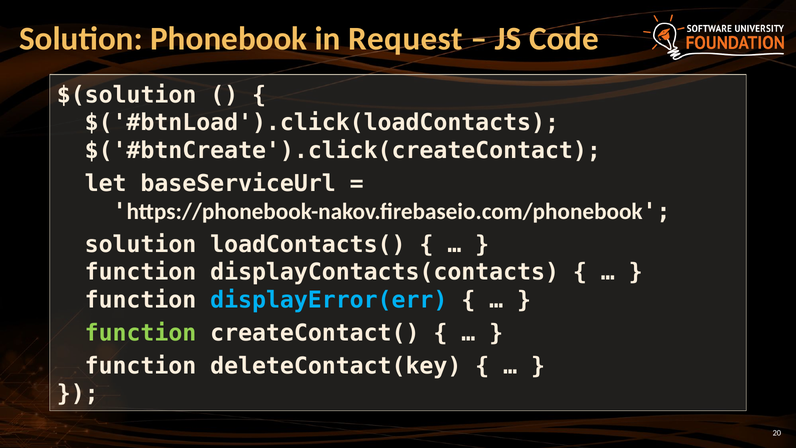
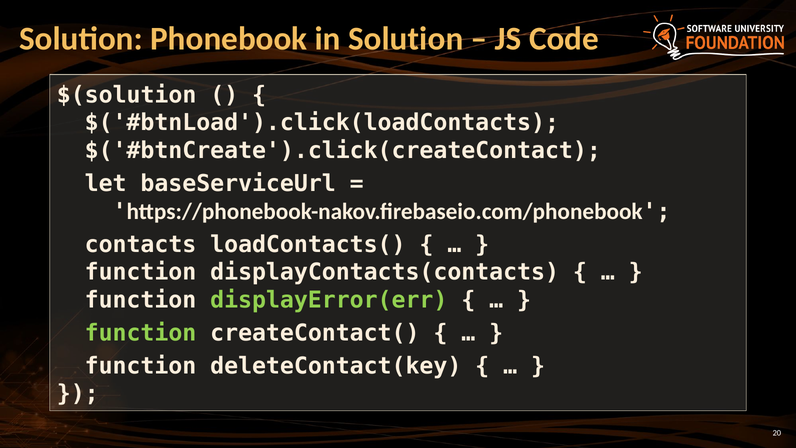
in Request: Request -> Solution
solution at (141, 244): solution -> contacts
displayError(err colour: light blue -> light green
